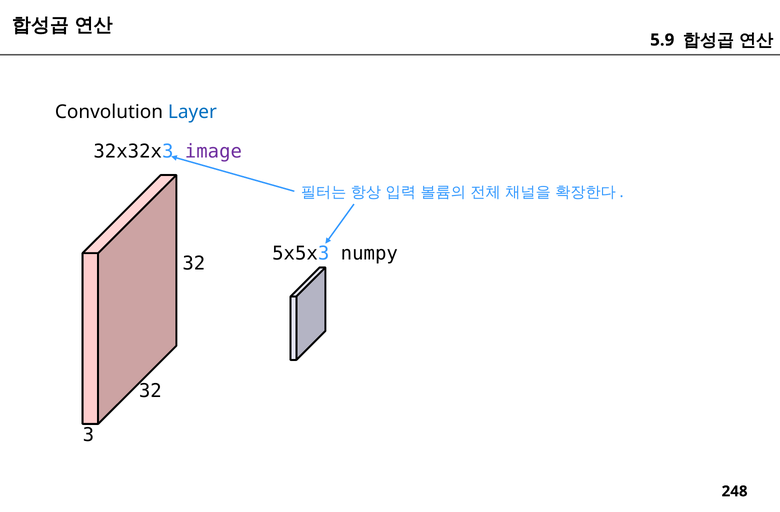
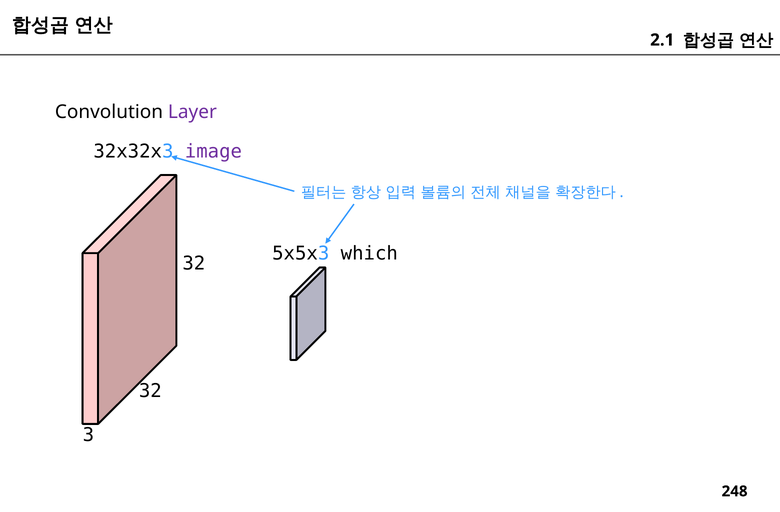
5.9: 5.9 -> 2.1
Layer colour: blue -> purple
numpy: numpy -> which
